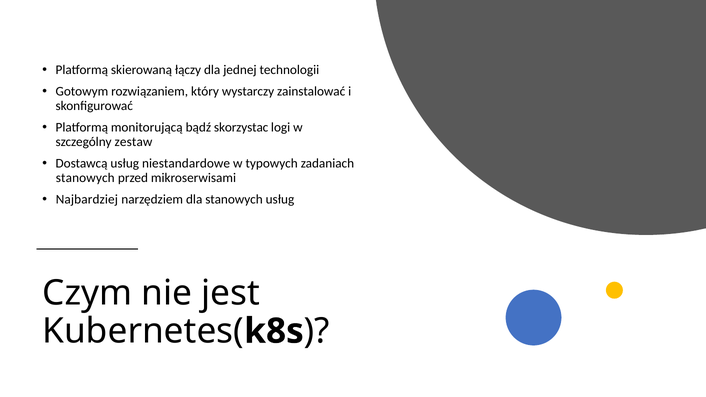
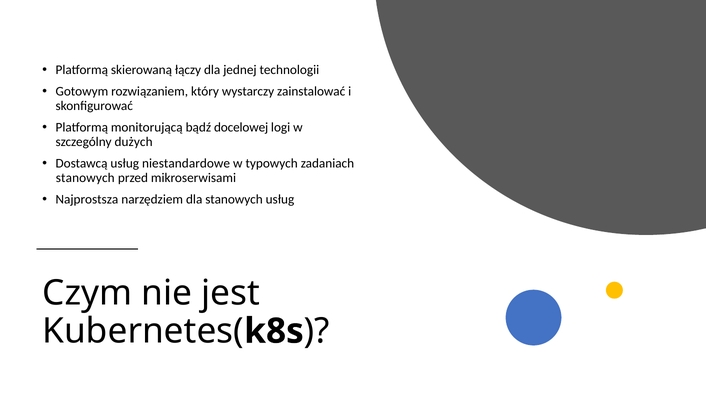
skorzystac: skorzystac -> docelowej
zestaw: zestaw -> dużych
Najbardziej: Najbardziej -> Najprostsza
